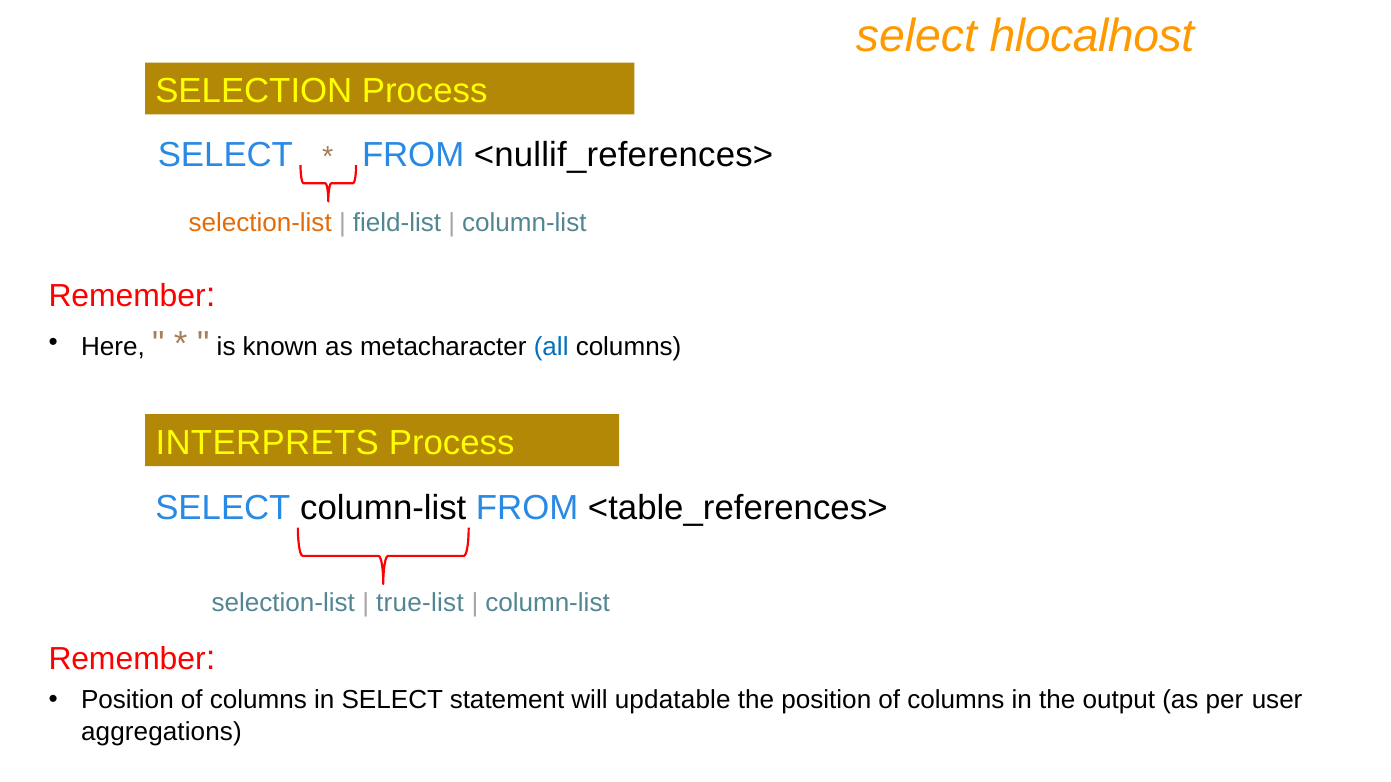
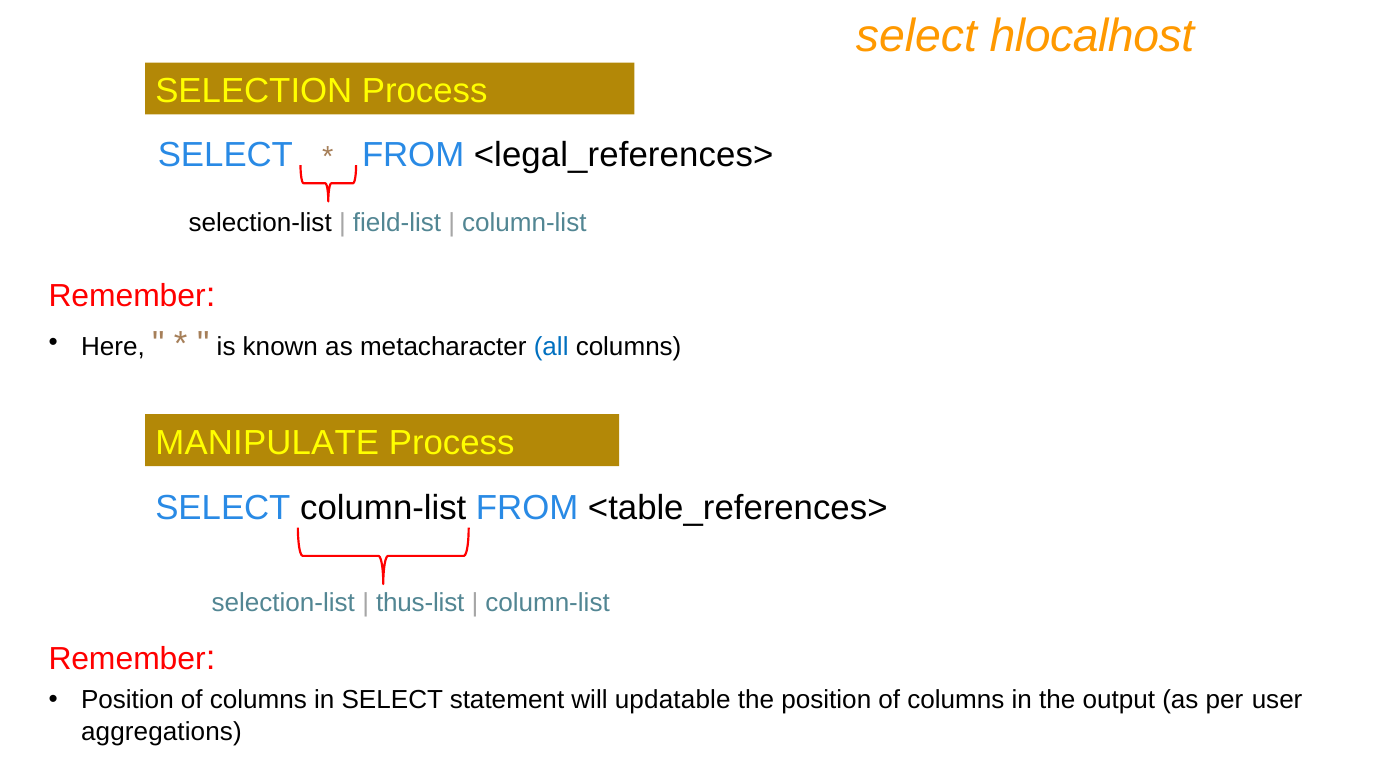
<nullif_references>: <nullif_references> -> <legal_references>
selection-list at (260, 223) colour: orange -> black
INTERPRETS: INTERPRETS -> MANIPULATE
true-list: true-list -> thus-list
